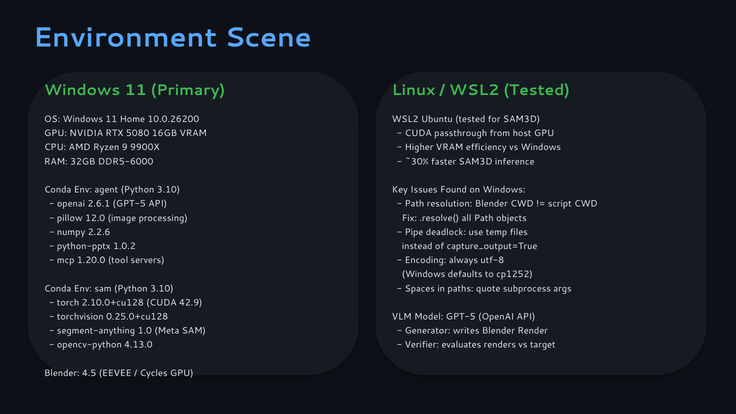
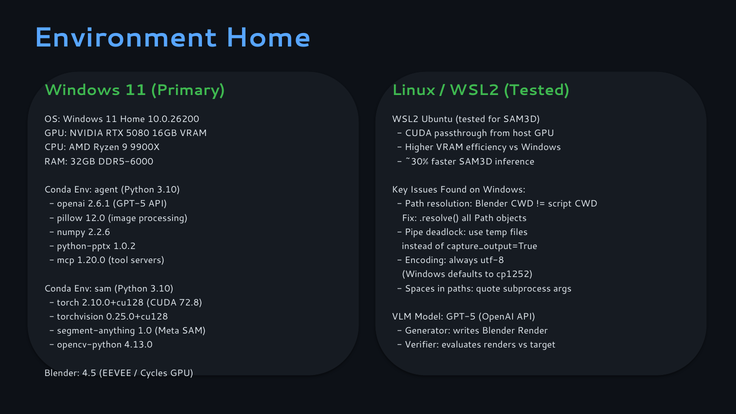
Environment Scene: Scene -> Home
42.9: 42.9 -> 72.8
